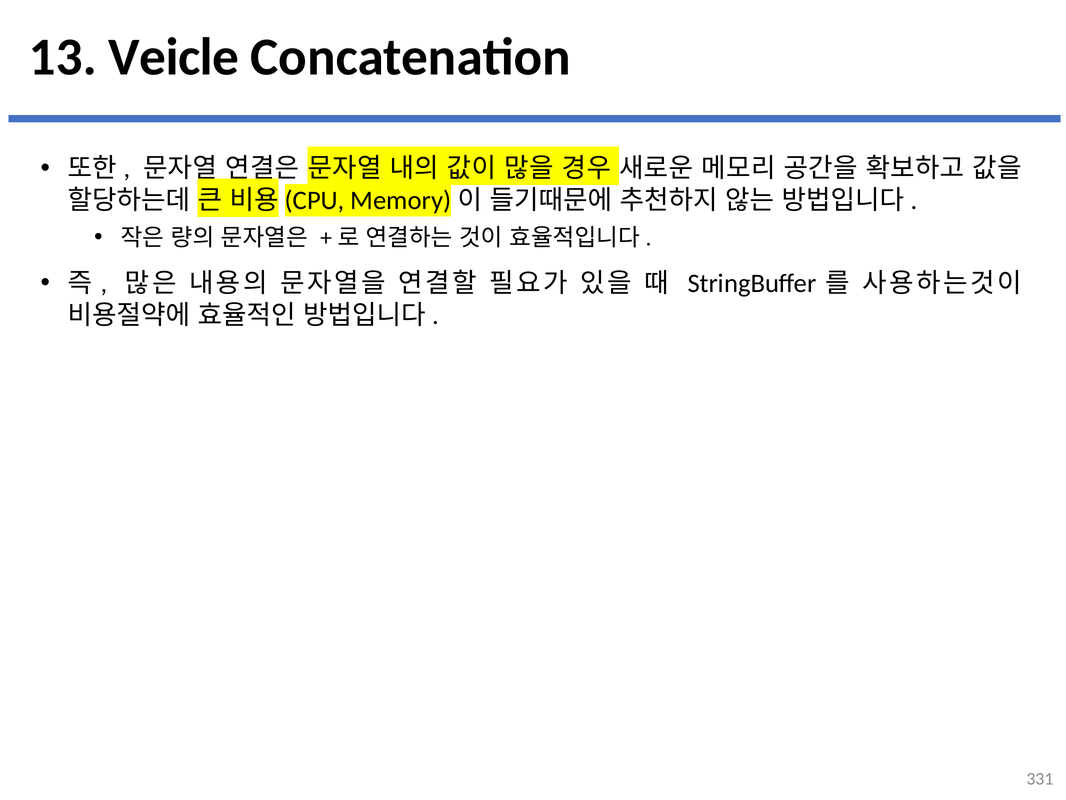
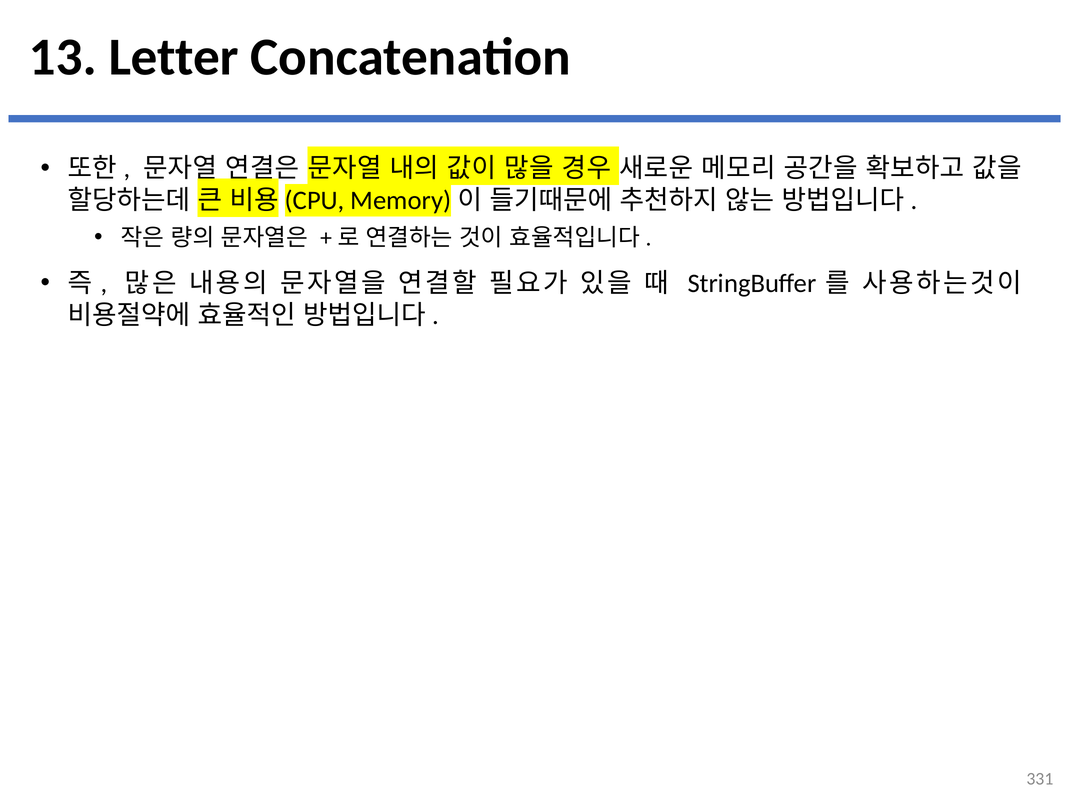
Veicle: Veicle -> Letter
